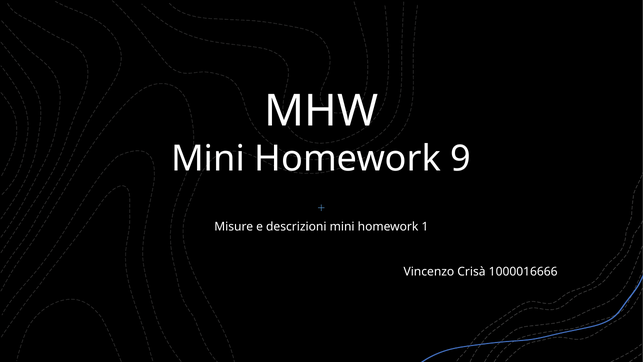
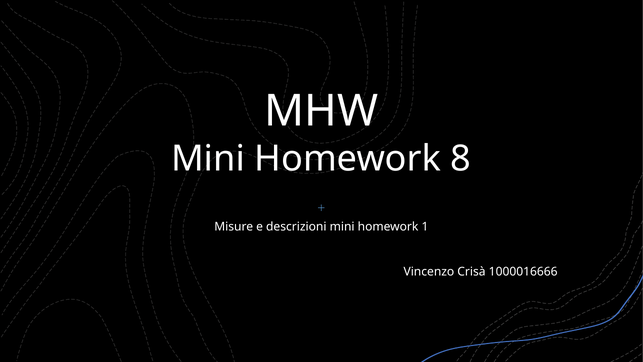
9: 9 -> 8
